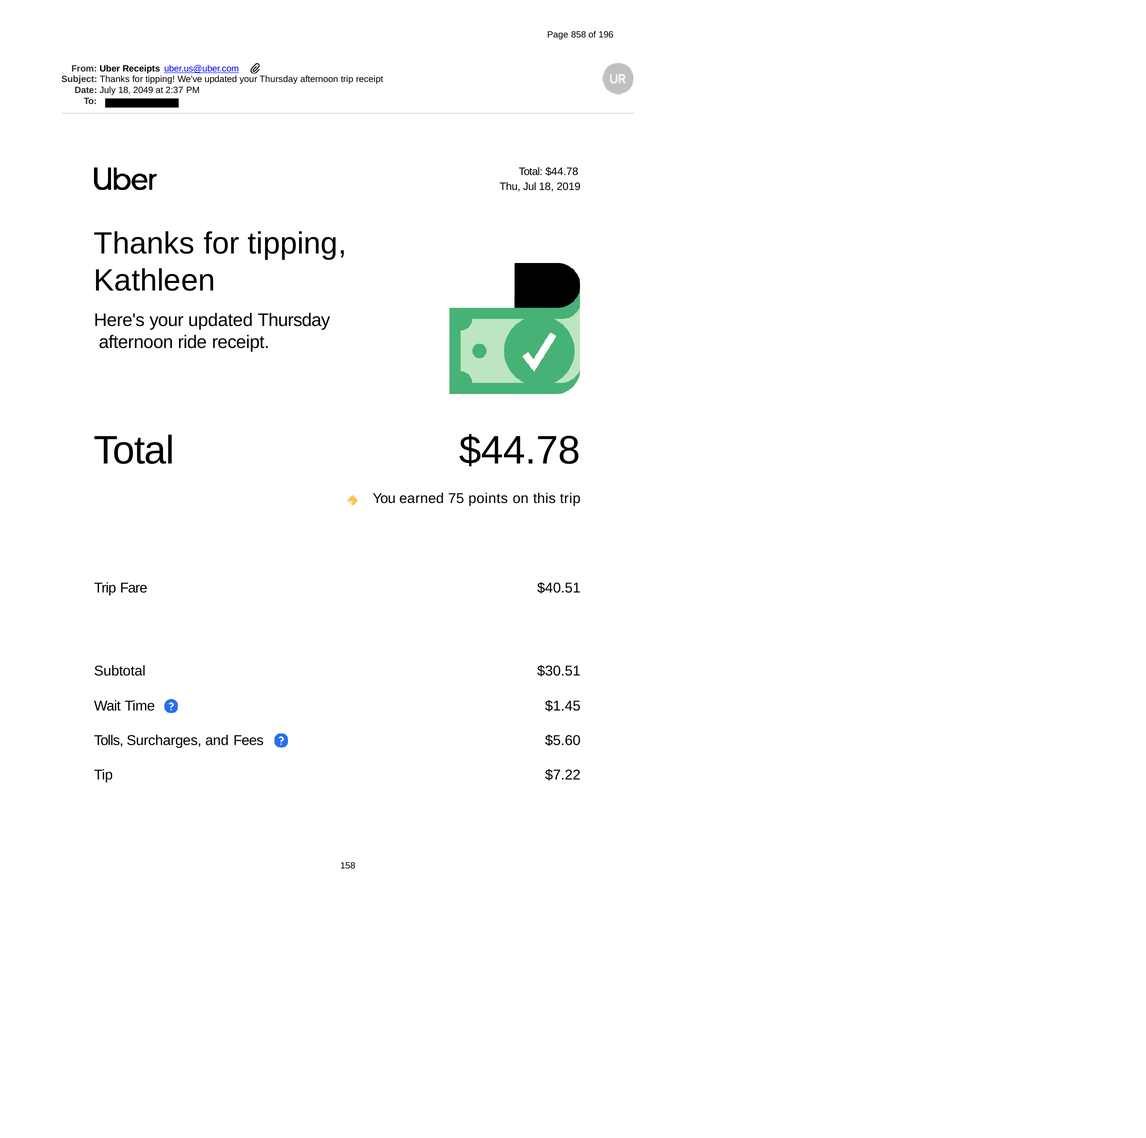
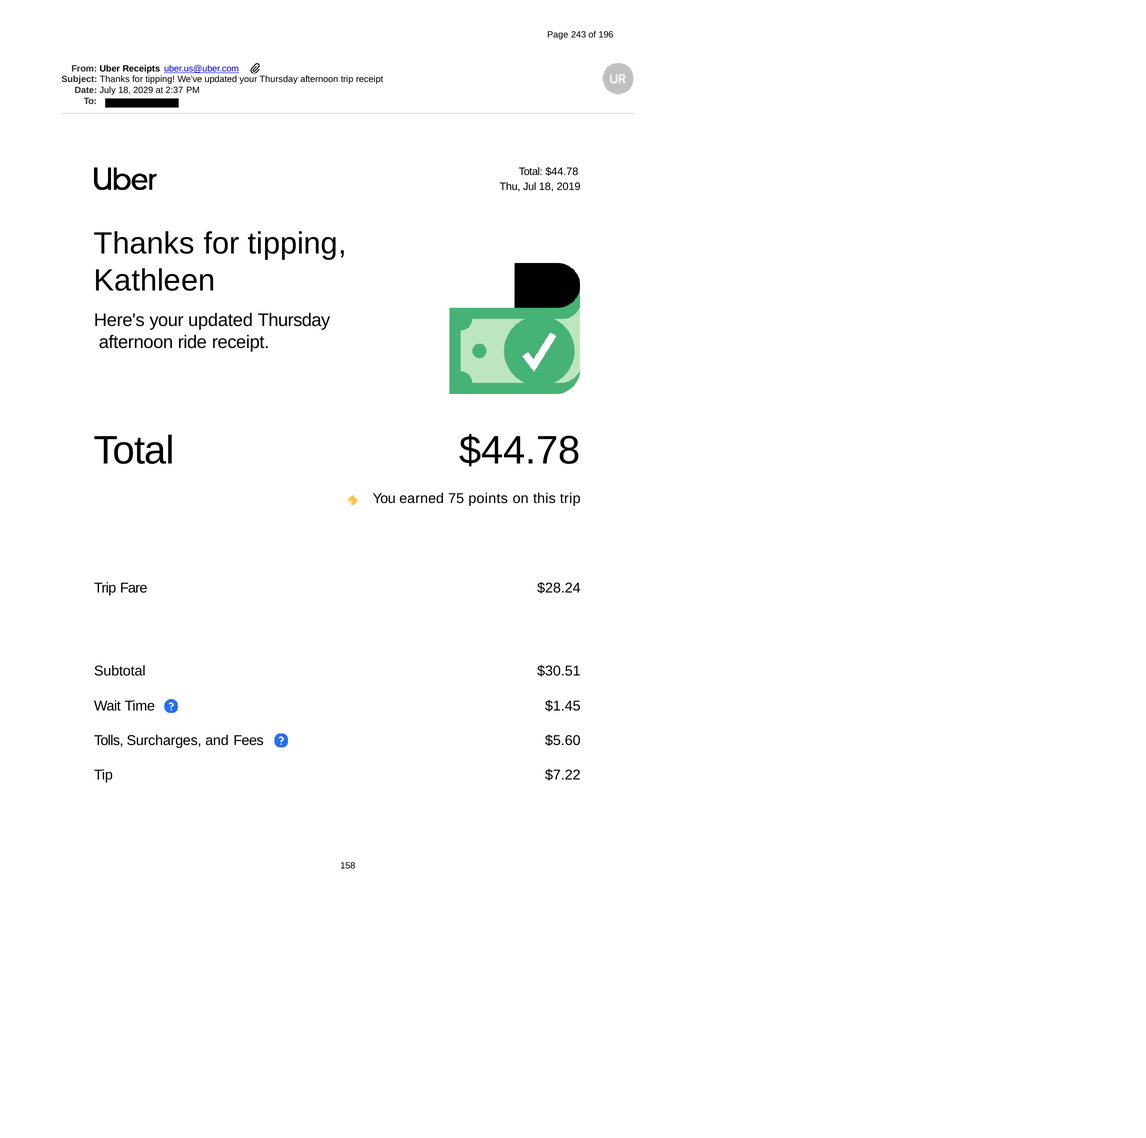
858: 858 -> 243
2049: 2049 -> 2029
$40.51: $40.51 -> $28.24
